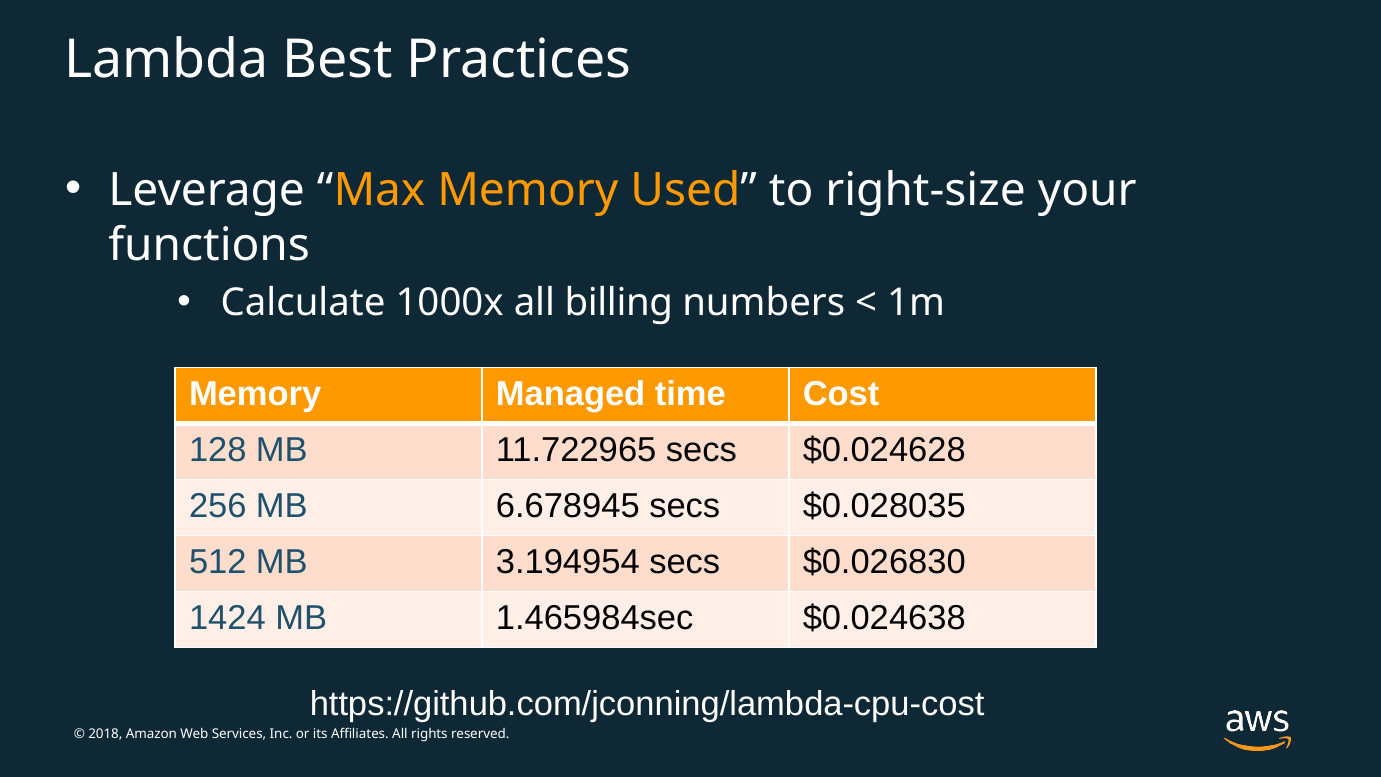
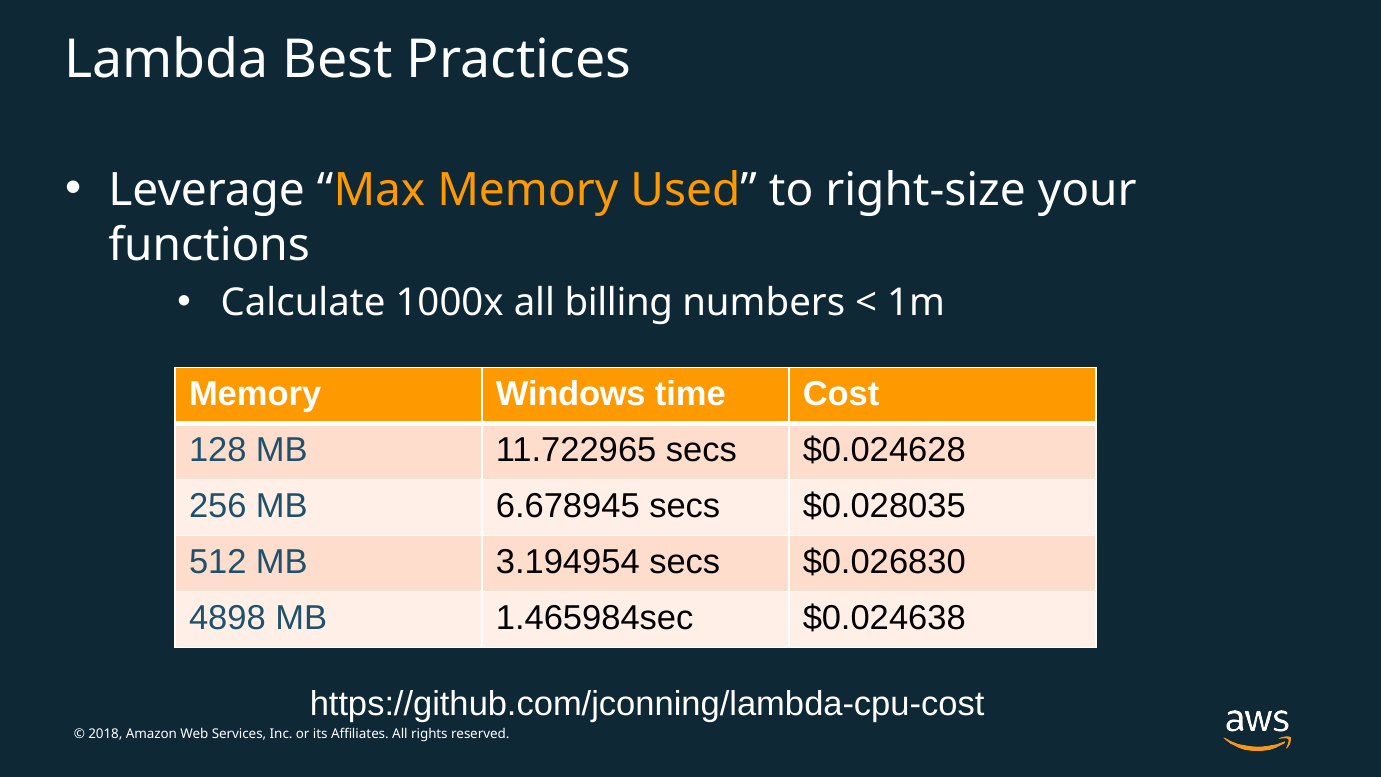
Managed: Managed -> Windows
1424: 1424 -> 4898
